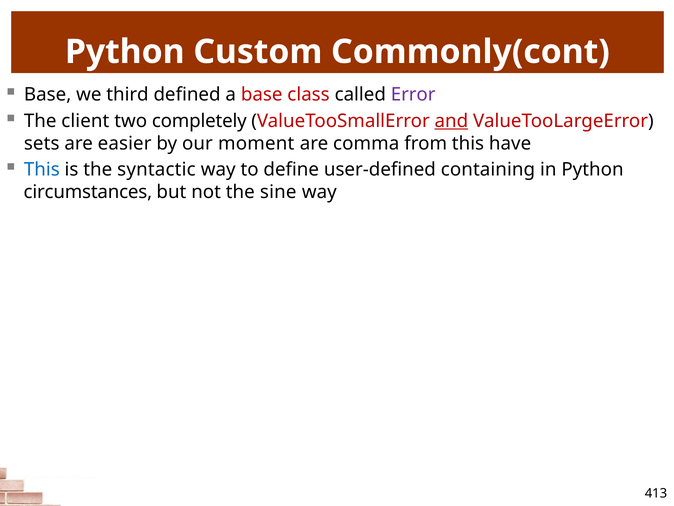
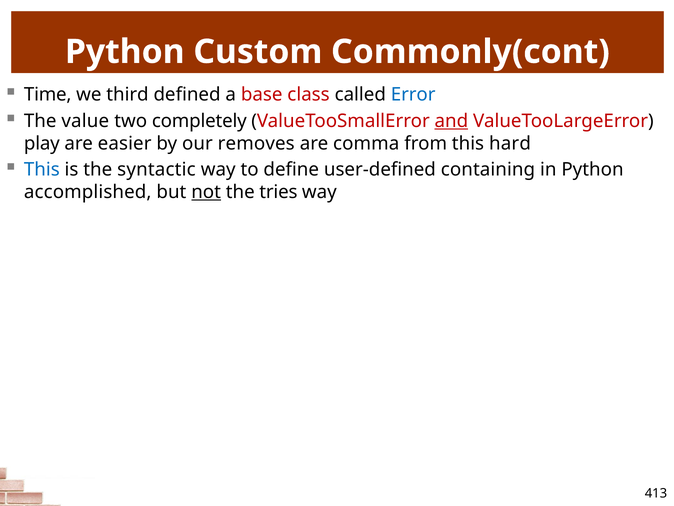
Base at (48, 95): Base -> Time
Error colour: purple -> blue
client: client -> value
sets: sets -> play
moment: moment -> removes
have: have -> hard
circumstances: circumstances -> accomplished
not underline: none -> present
sine: sine -> tries
